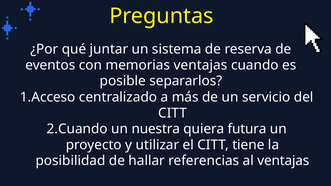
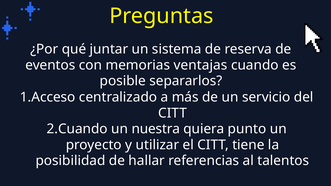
futura: futura -> punto
al ventajas: ventajas -> talentos
